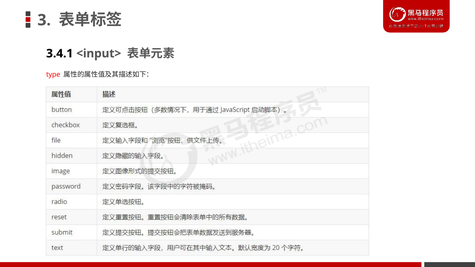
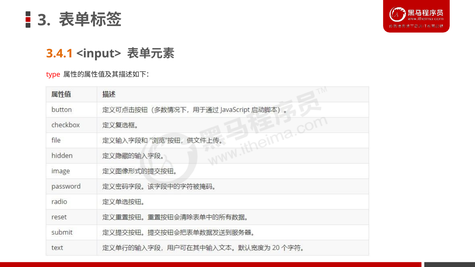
3.4.1 colour: black -> orange
